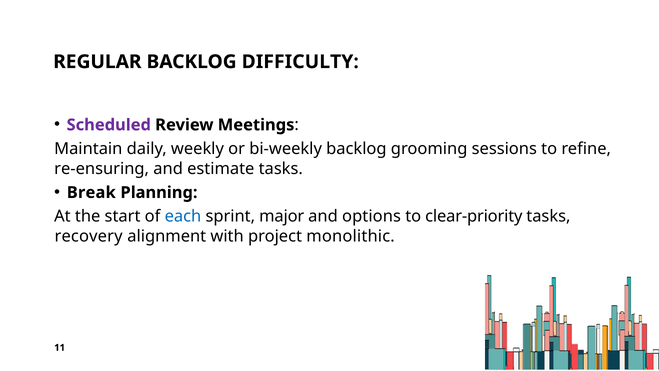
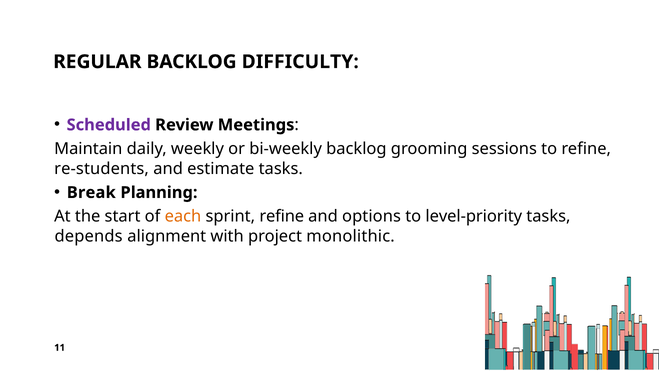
re-ensuring: re-ensuring -> re-students
each colour: blue -> orange
sprint major: major -> refine
clear-priority: clear-priority -> level-priority
recovery: recovery -> depends
